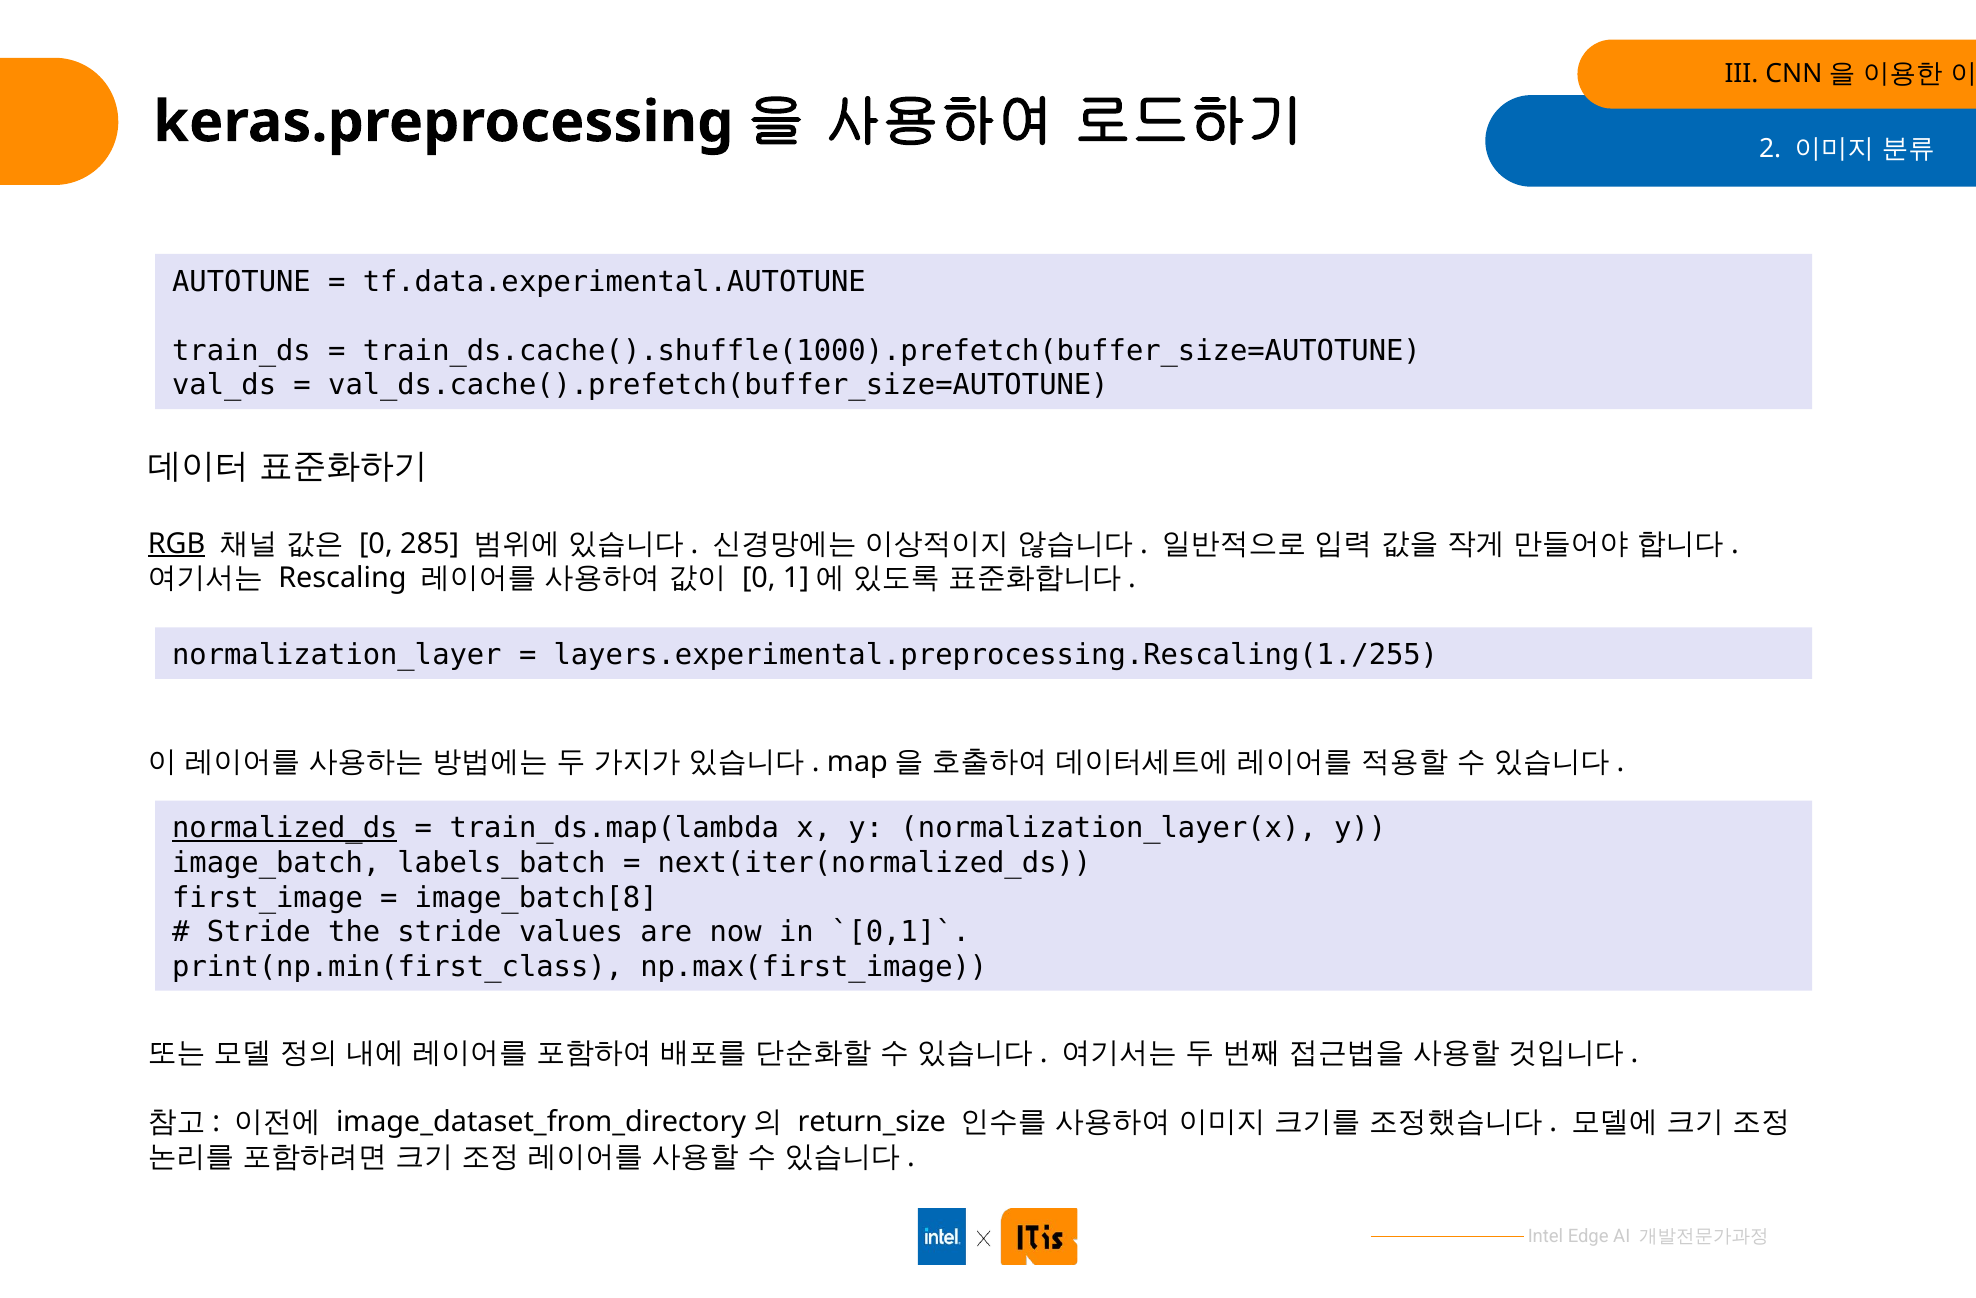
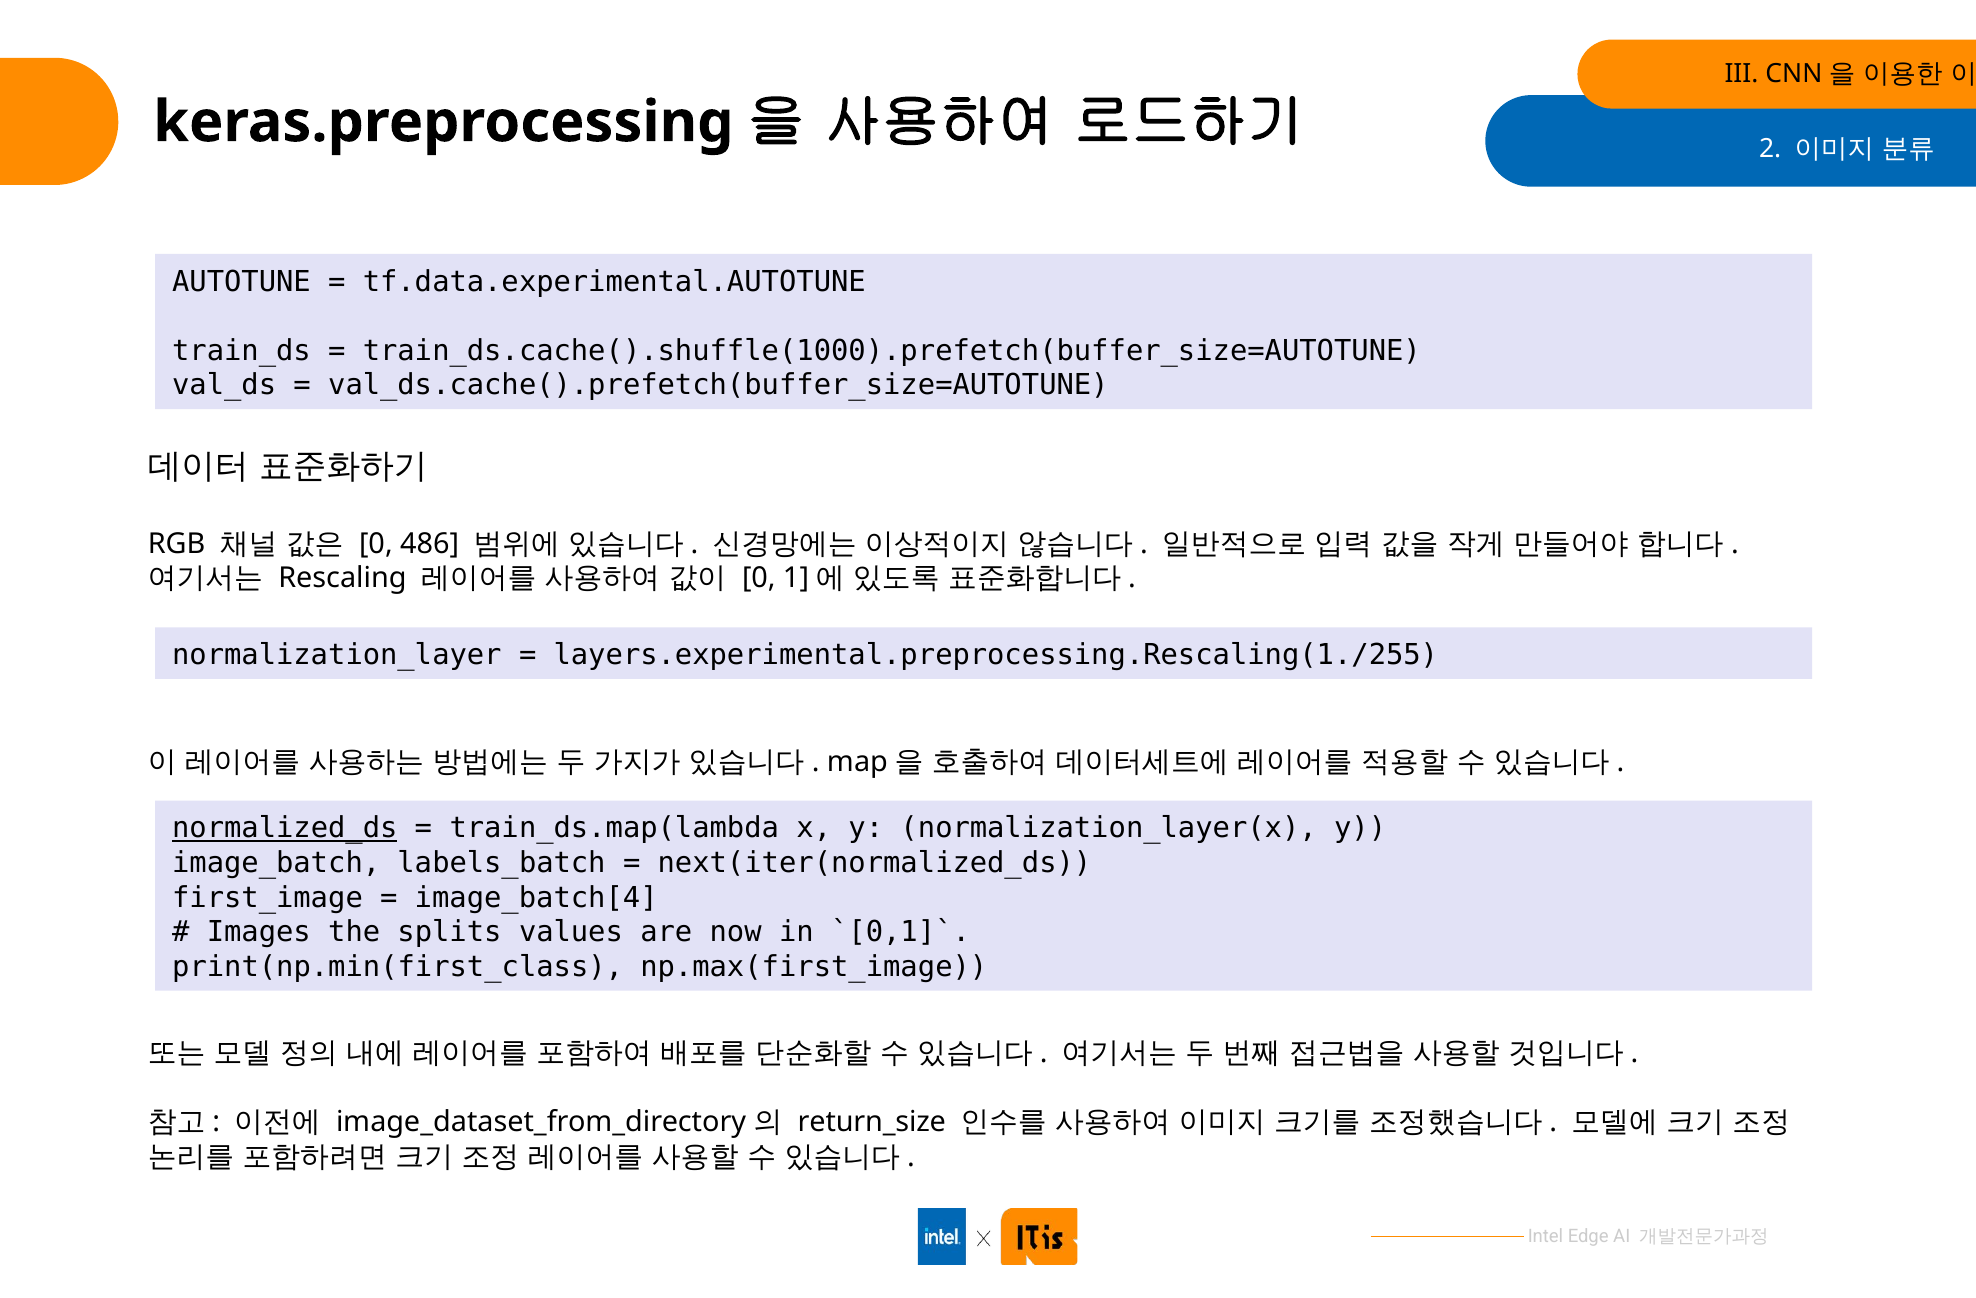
RGB underline: present -> none
285: 285 -> 486
image_batch[8: image_batch[8 -> image_batch[4
Stride at (259, 932): Stride -> Images
the stride: stride -> splits
